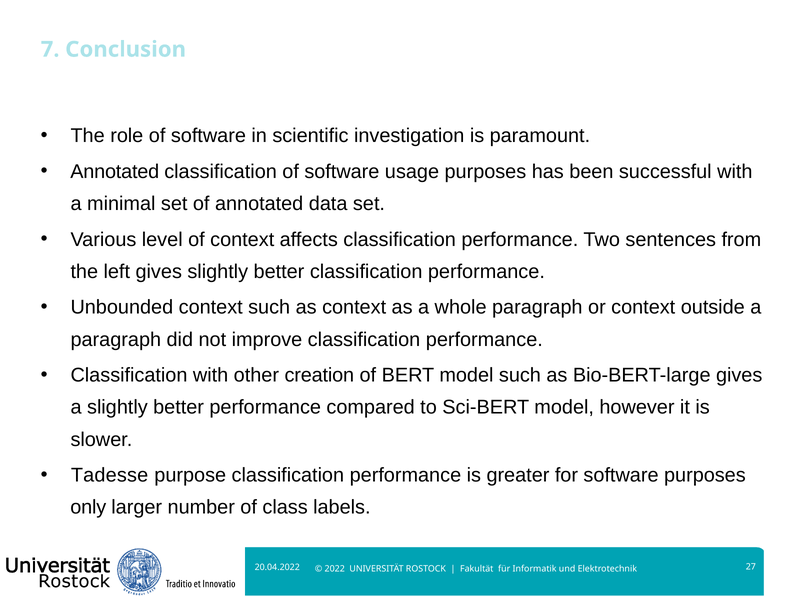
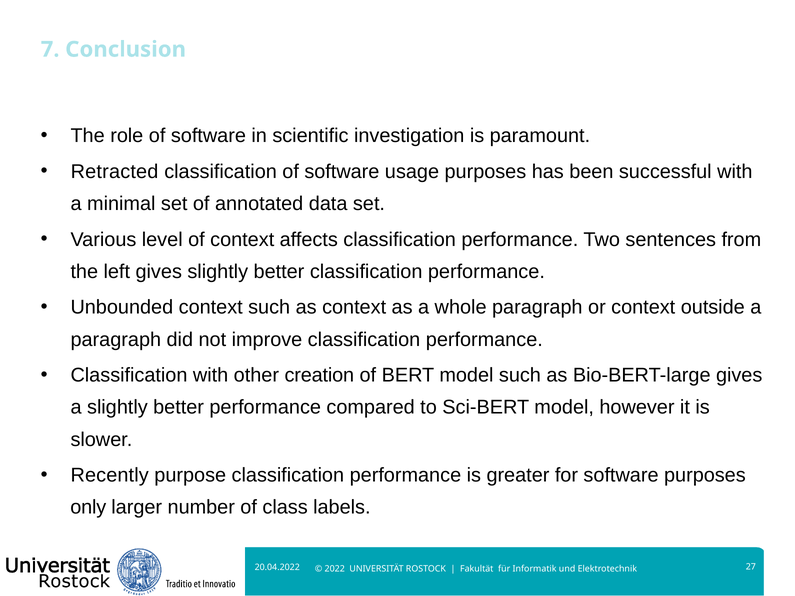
Annotated at (115, 172): Annotated -> Retracted
Tadesse: Tadesse -> Recently
